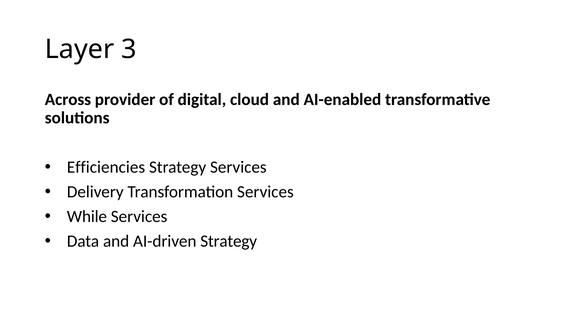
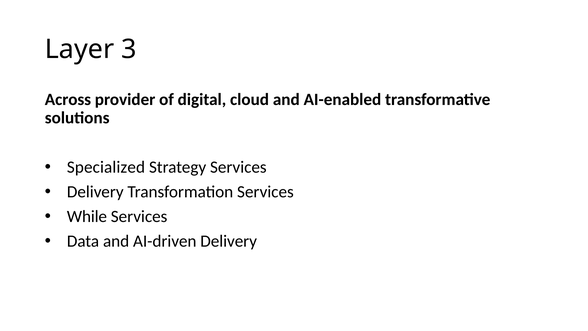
Efficiencies: Efficiencies -> Specialized
AI-driven Strategy: Strategy -> Delivery
